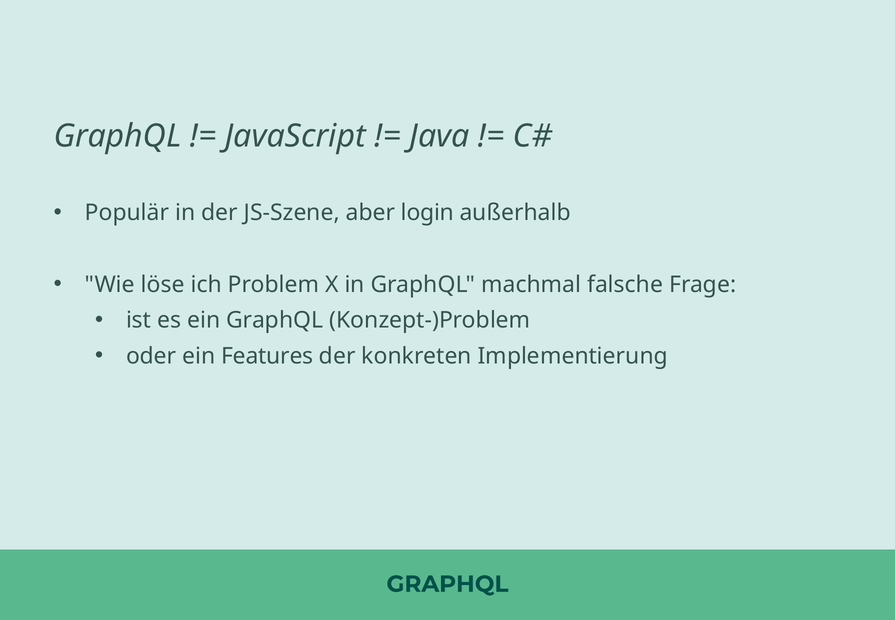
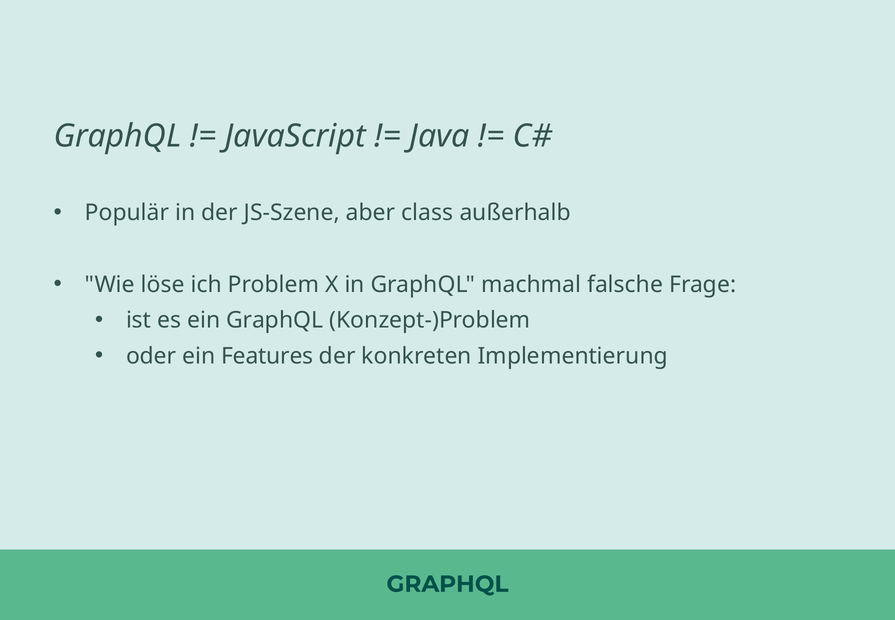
login: login -> class
